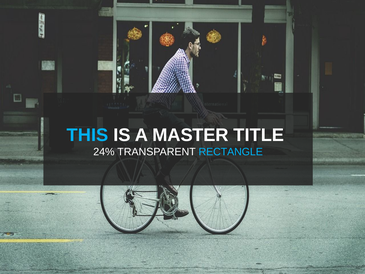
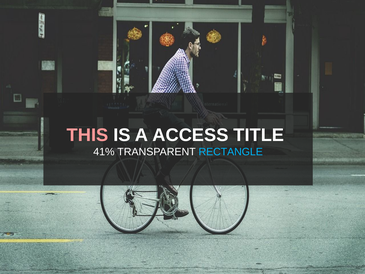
THIS colour: light blue -> pink
MASTER: MASTER -> ACCESS
24%: 24% -> 41%
